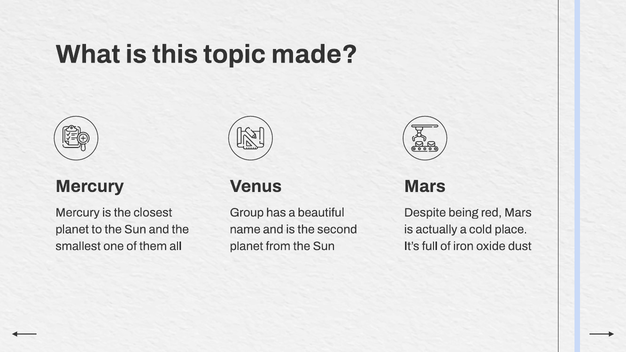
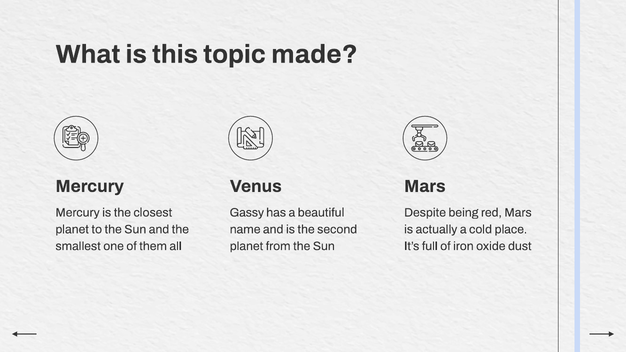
Group: Group -> Gassy
